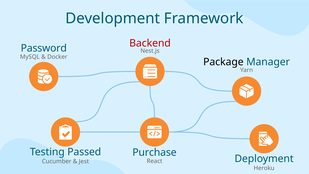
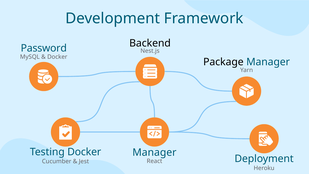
Backend colour: red -> black
Testing Passed: Passed -> Docker
Purchase at (155, 152): Purchase -> Manager
